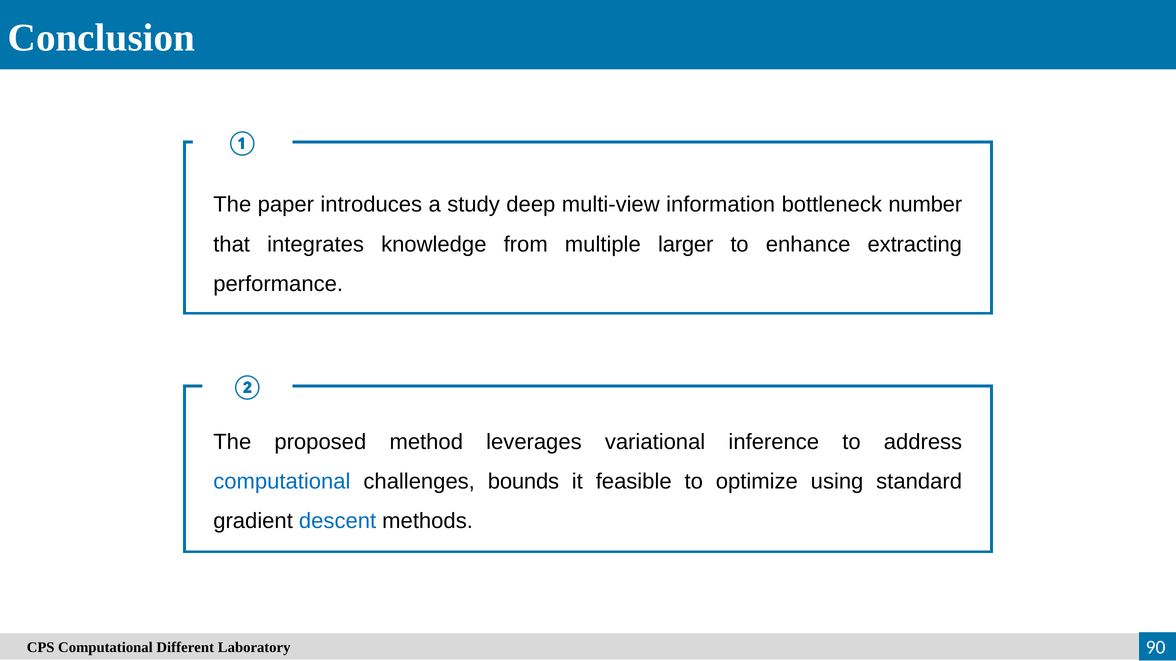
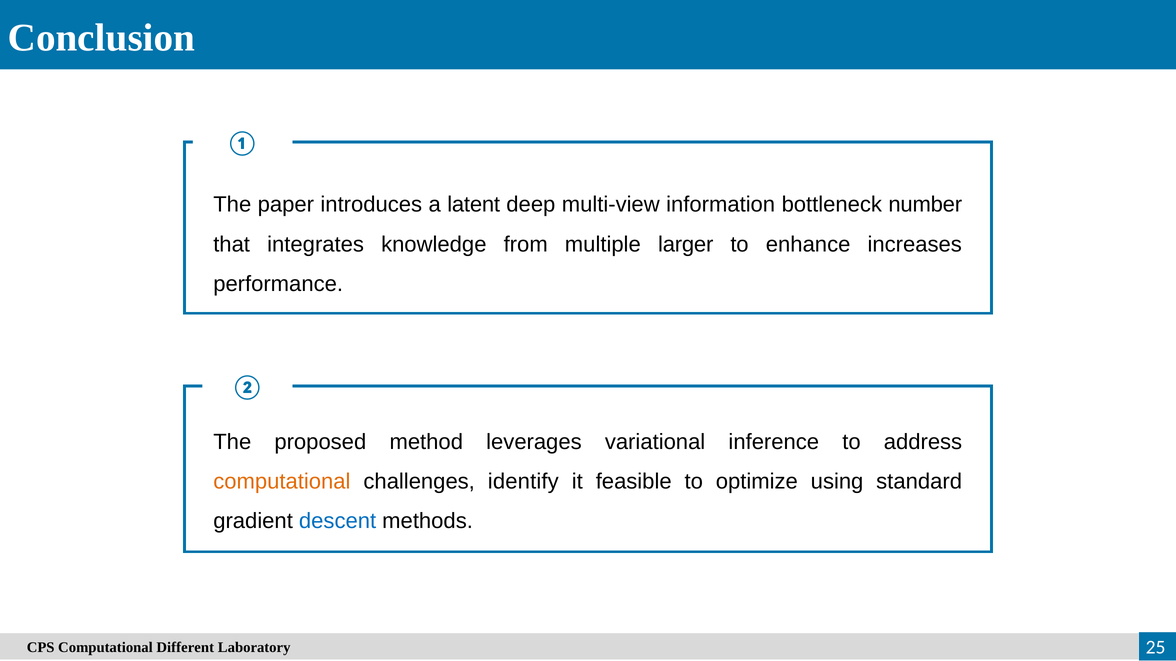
study: study -> latent
extracting: extracting -> increases
computational at (282, 482) colour: blue -> orange
bounds: bounds -> identify
90: 90 -> 25
